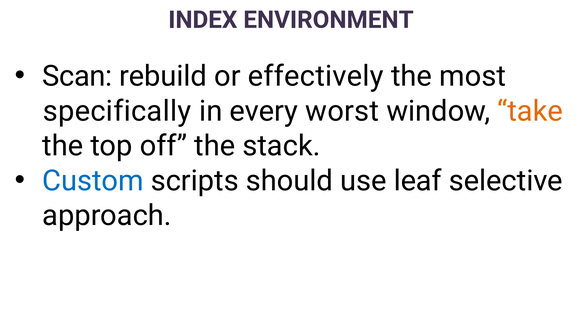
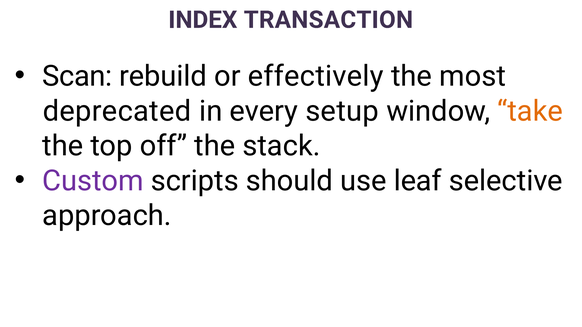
ENVIRONMENT: ENVIRONMENT -> TRANSACTION
specifically: specifically -> deprecated
worst: worst -> setup
Custom colour: blue -> purple
